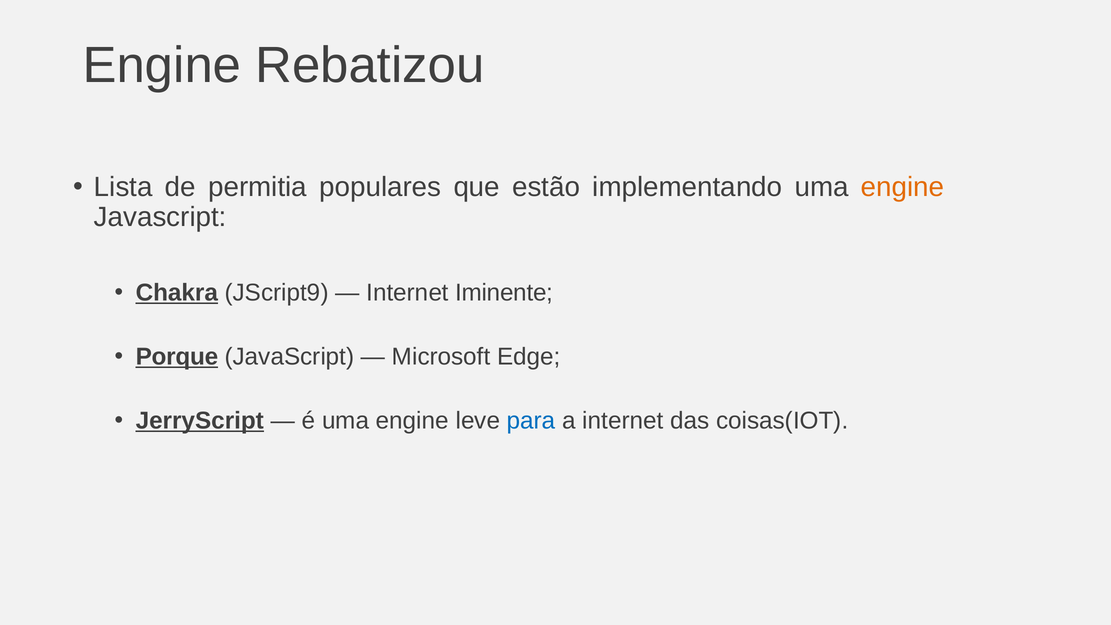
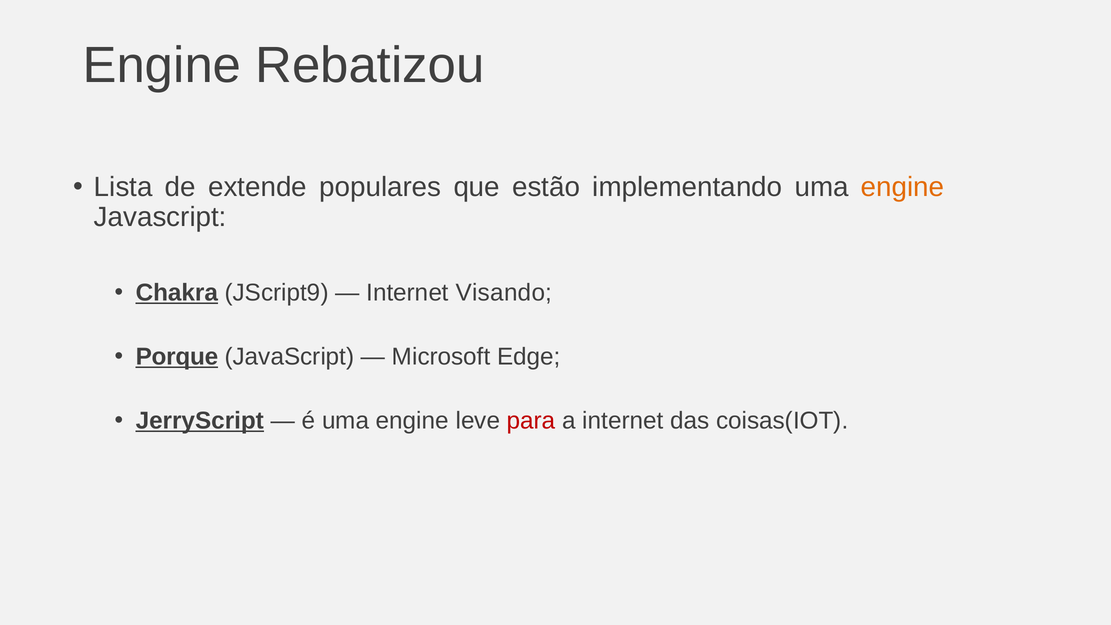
permitia: permitia -> extende
Iminente: Iminente -> Visando
para colour: blue -> red
